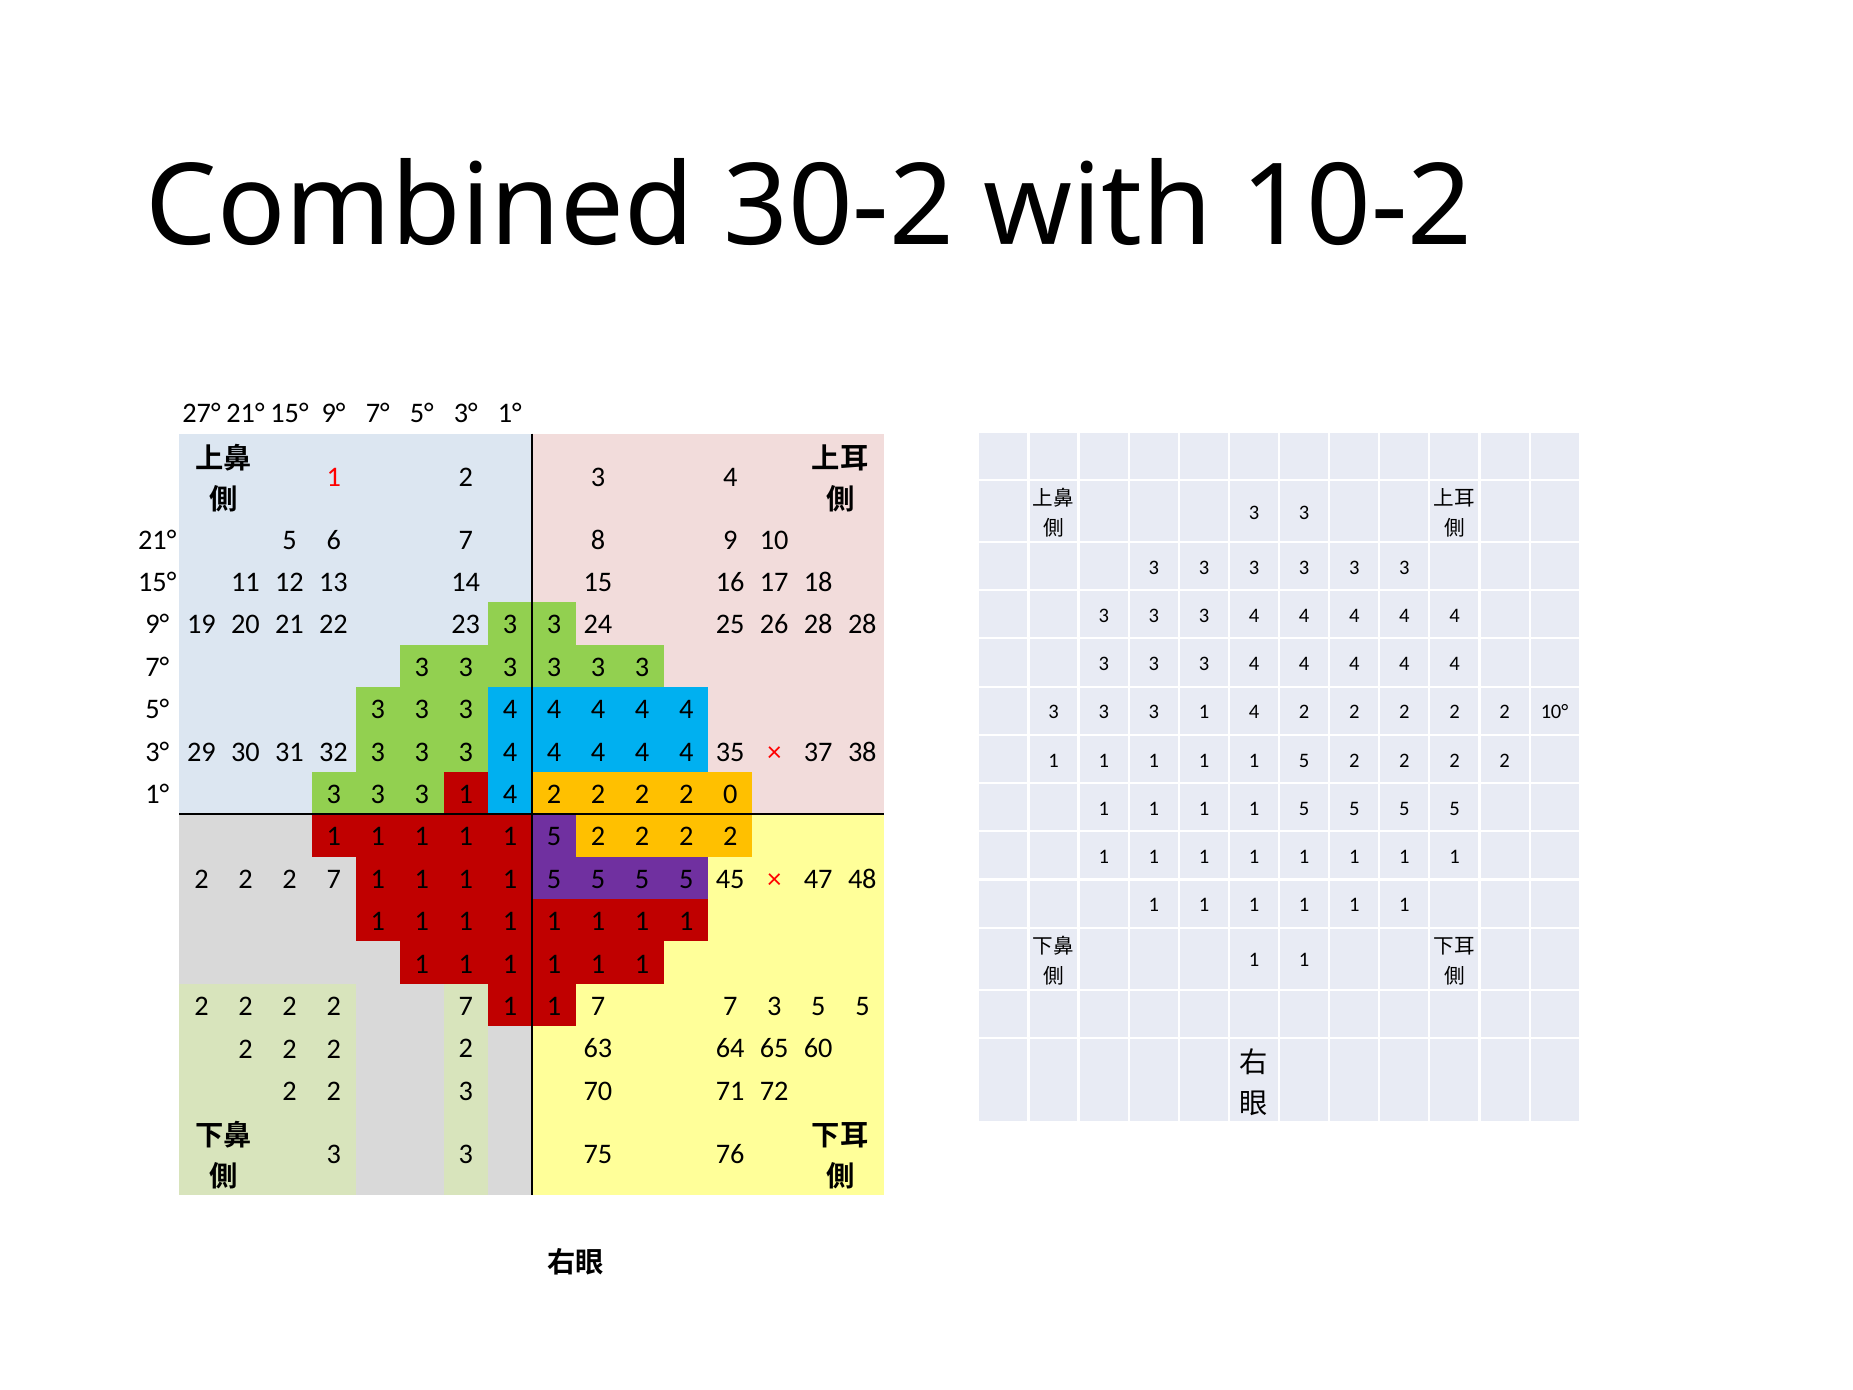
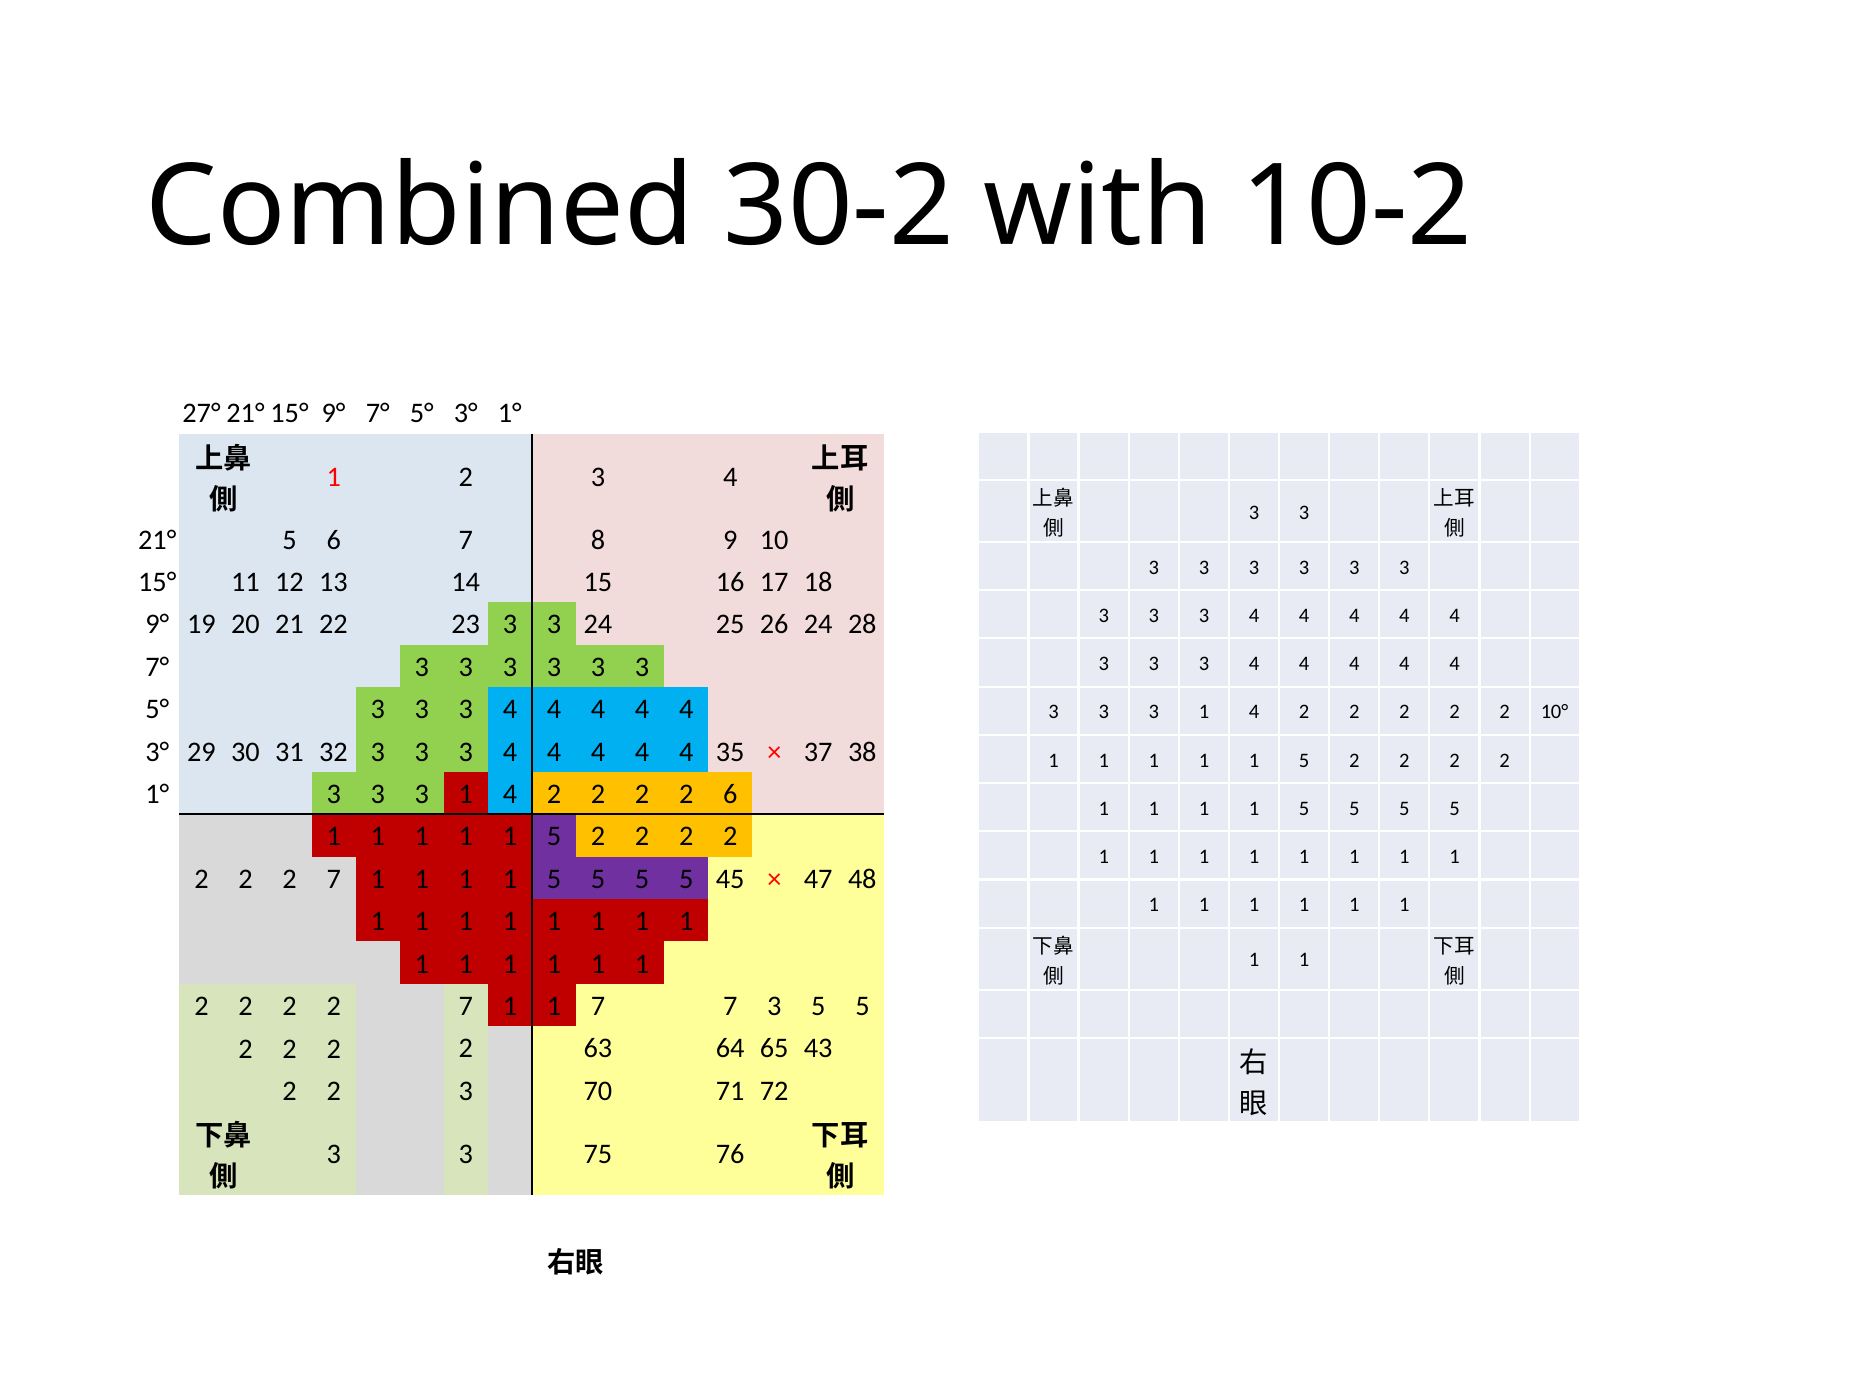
26 28: 28 -> 24
2 0: 0 -> 6
60: 60 -> 43
